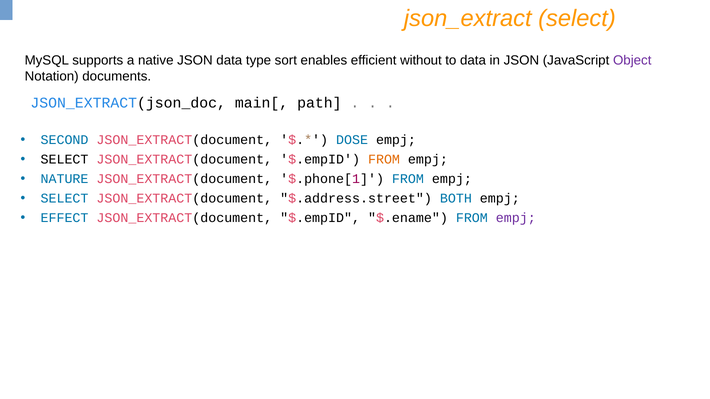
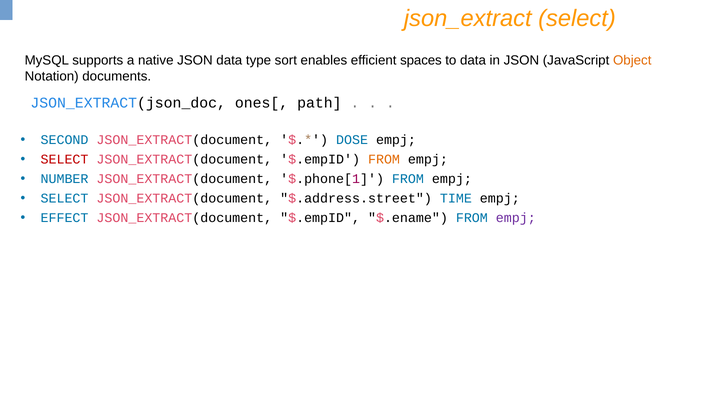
without: without -> spaces
Object colour: purple -> orange
main[: main[ -> ones[
SELECT at (65, 160) colour: black -> red
NATURE: NATURE -> NUMBER
BOTH: BOTH -> TIME
